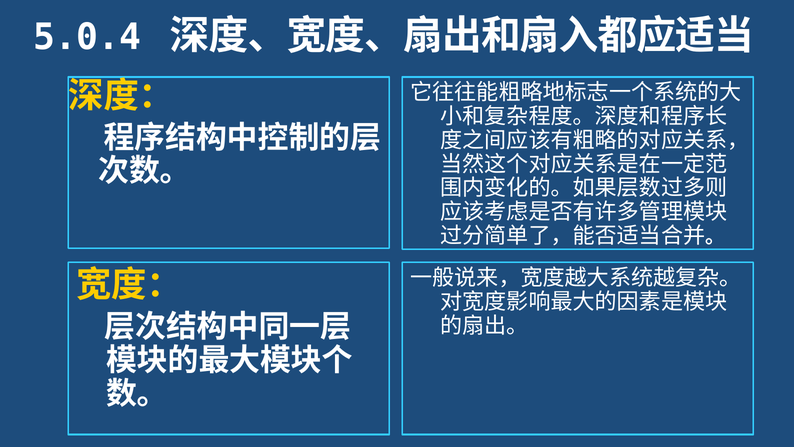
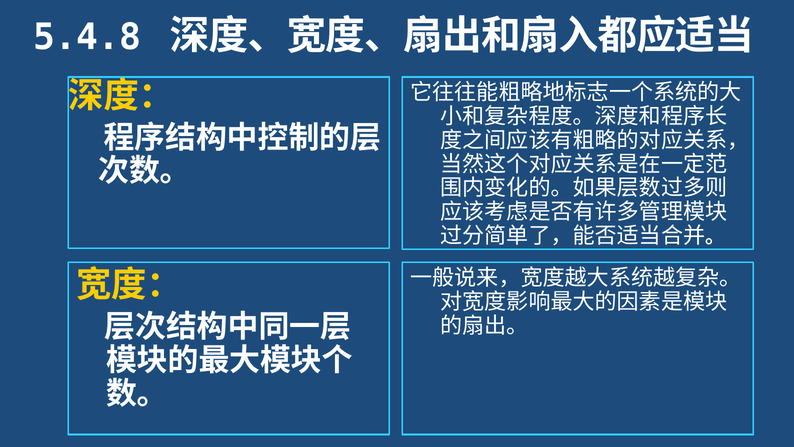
5.0.4: 5.0.4 -> 5.4.8
